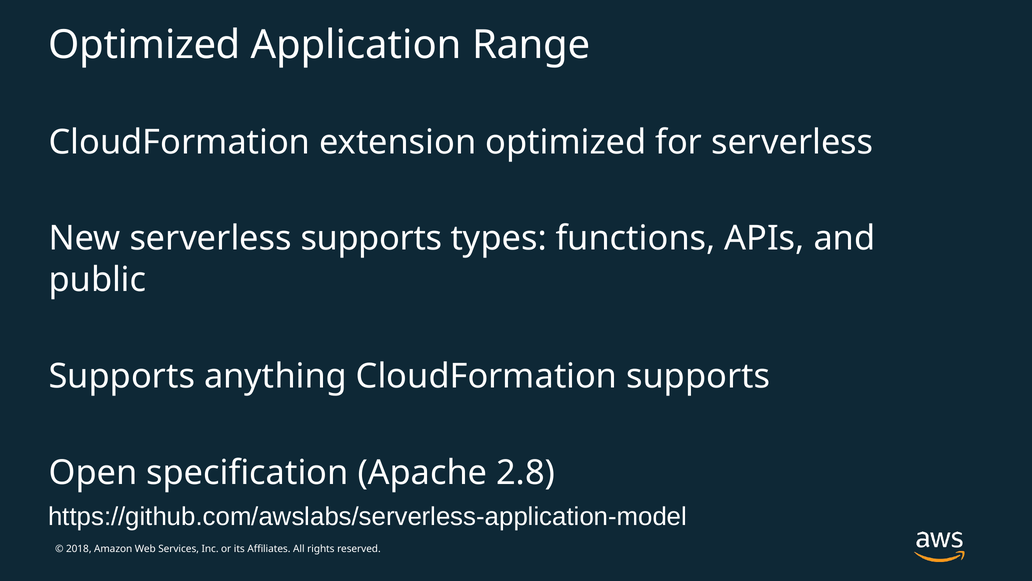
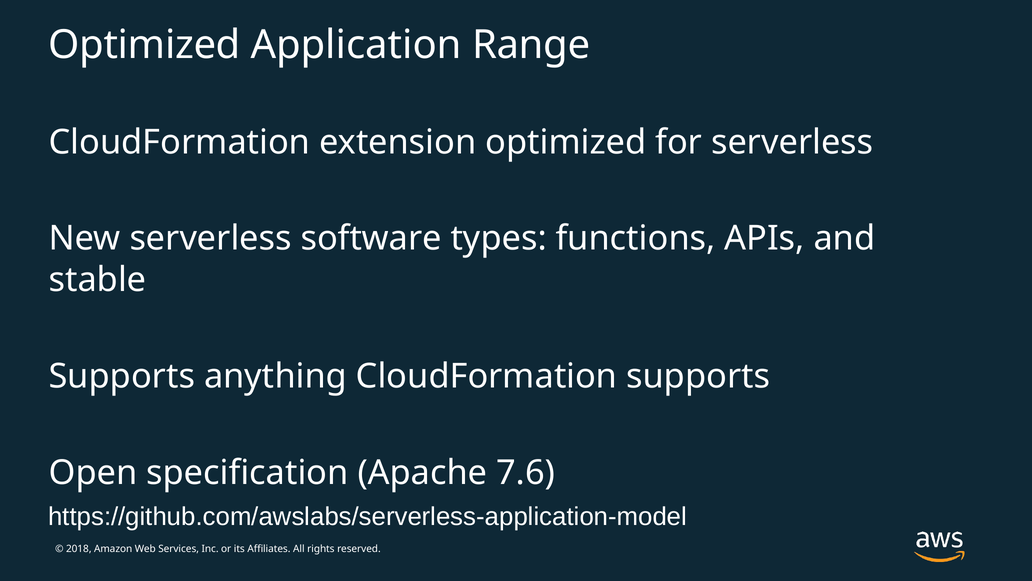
serverless supports: supports -> software
public: public -> stable
2.8: 2.8 -> 7.6
